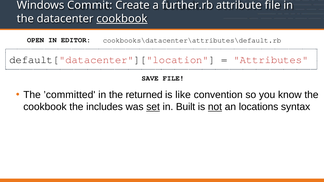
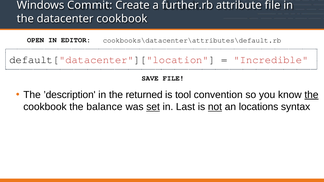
cookbook at (122, 19) underline: present -> none
Attributes: Attributes -> Incredible
’committed: ’committed -> ’description
like: like -> tool
the at (311, 95) underline: none -> present
includes: includes -> balance
Built: Built -> Last
